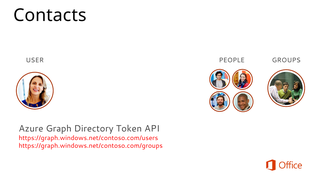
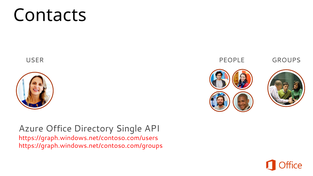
Graph: Graph -> Office
Token: Token -> Single
